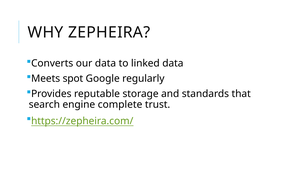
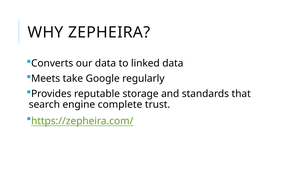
spot: spot -> take
